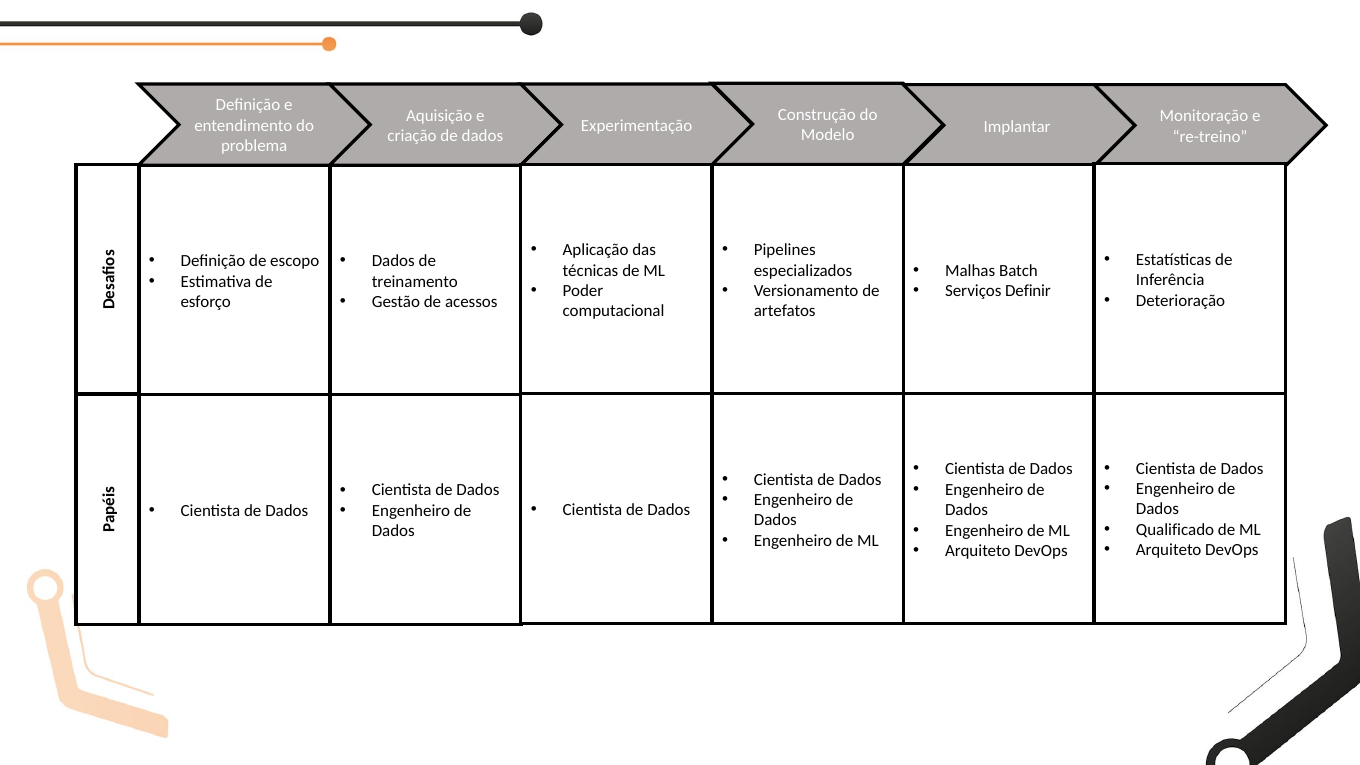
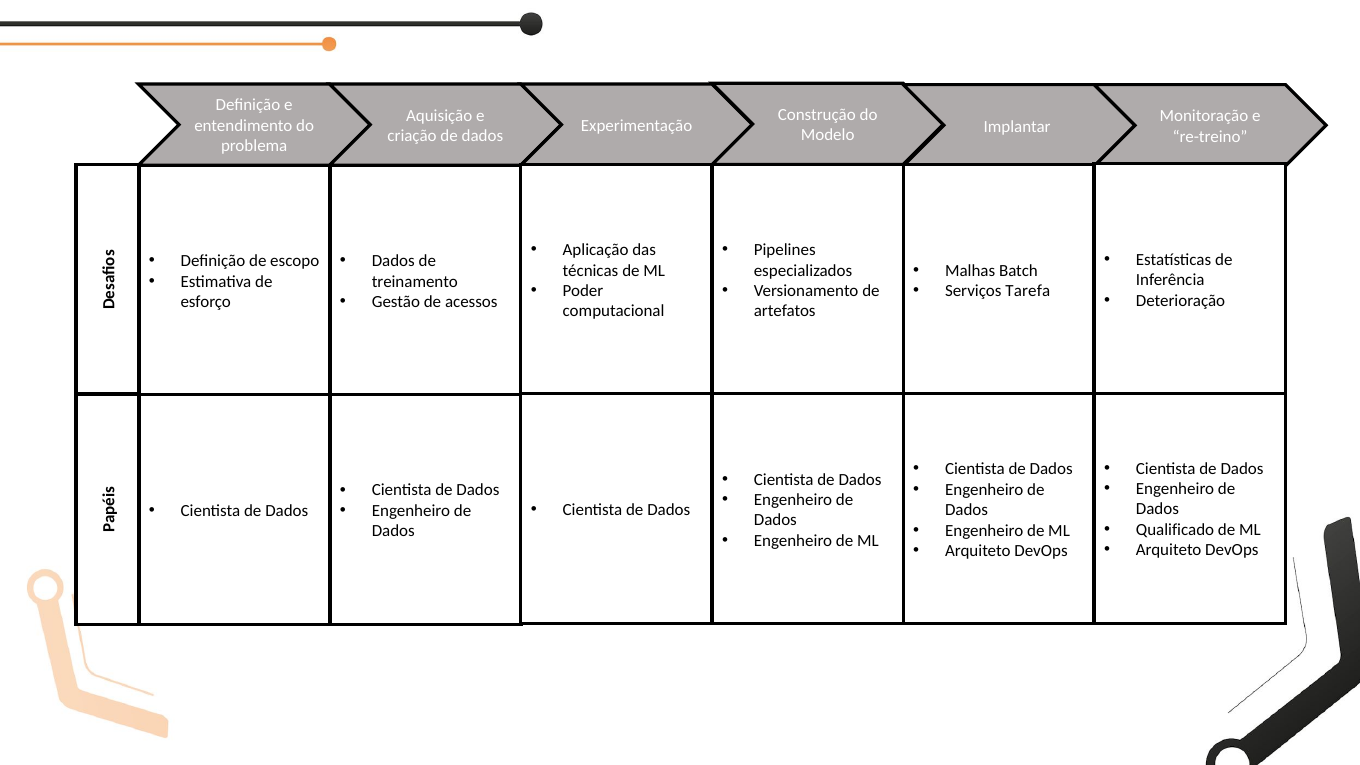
Definir: Definir -> Tarefa
